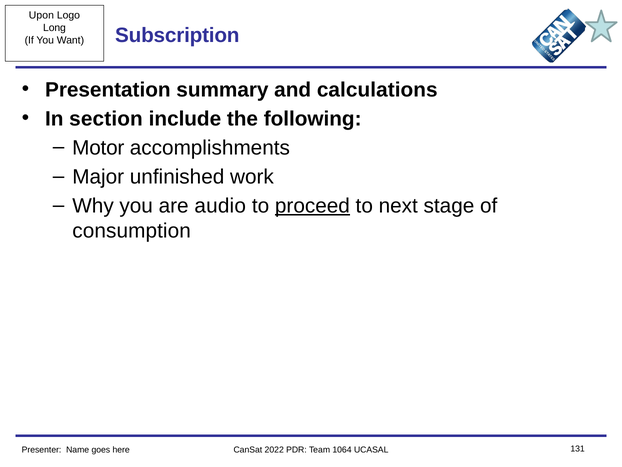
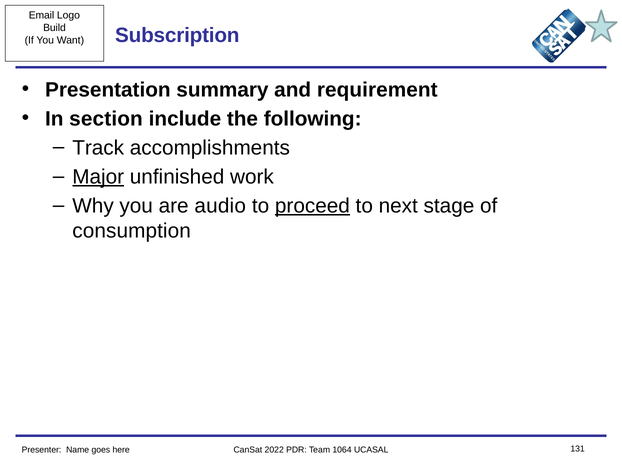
Upon: Upon -> Email
Long: Long -> Build
calculations: calculations -> requirement
Motor: Motor -> Track
Major underline: none -> present
